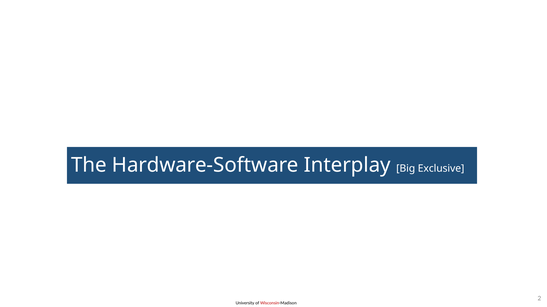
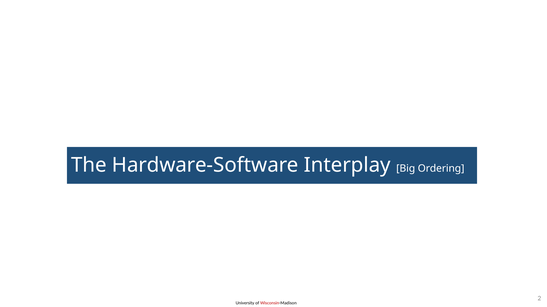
Exclusive: Exclusive -> Ordering
